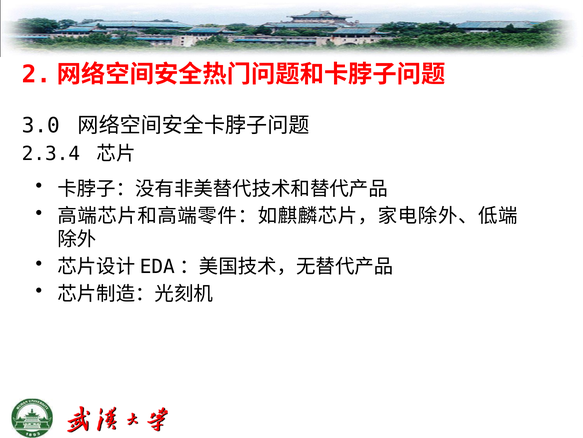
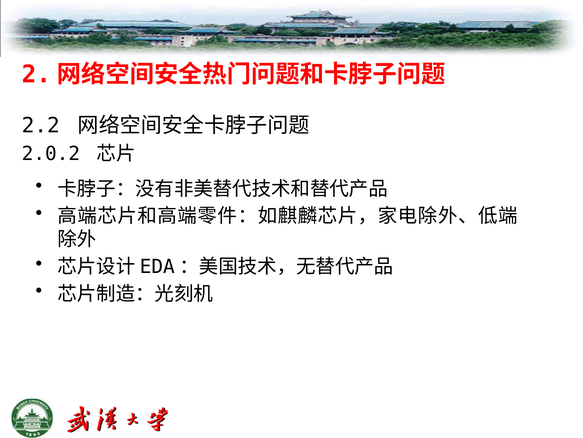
3.0: 3.0 -> 2.2
2.3.4: 2.3.4 -> 2.0.2
